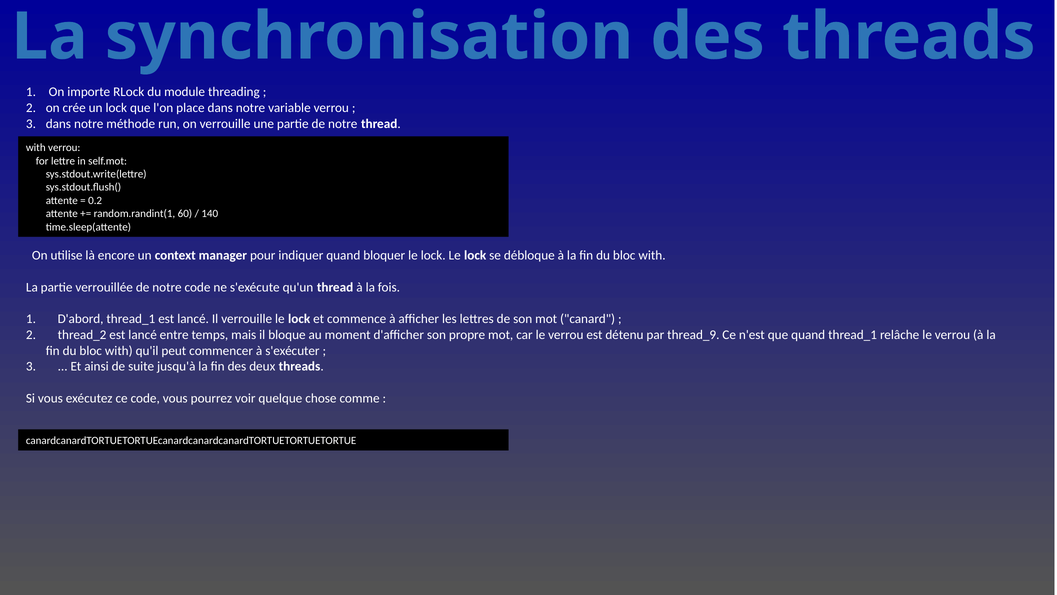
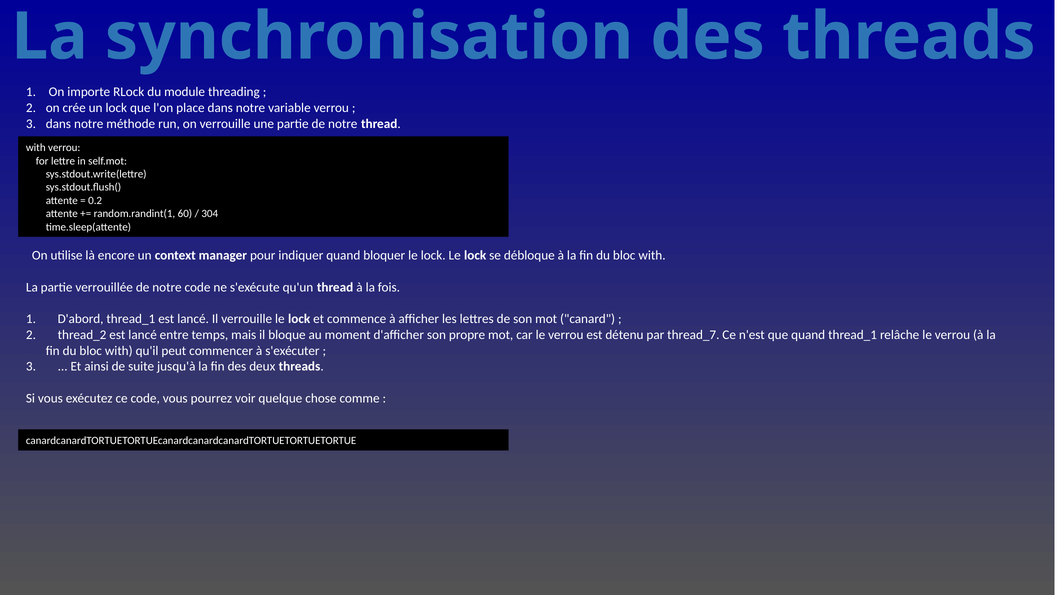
140: 140 -> 304
thread_9: thread_9 -> thread_7
